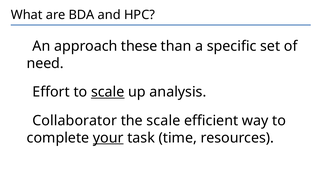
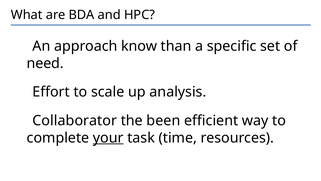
these: these -> know
scale at (108, 92) underline: present -> none
the scale: scale -> been
